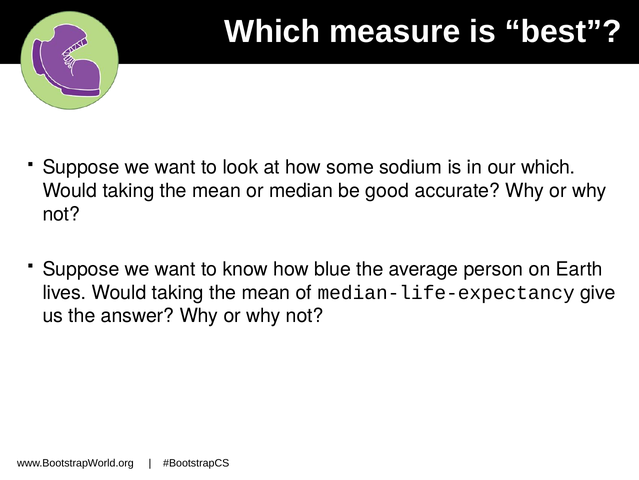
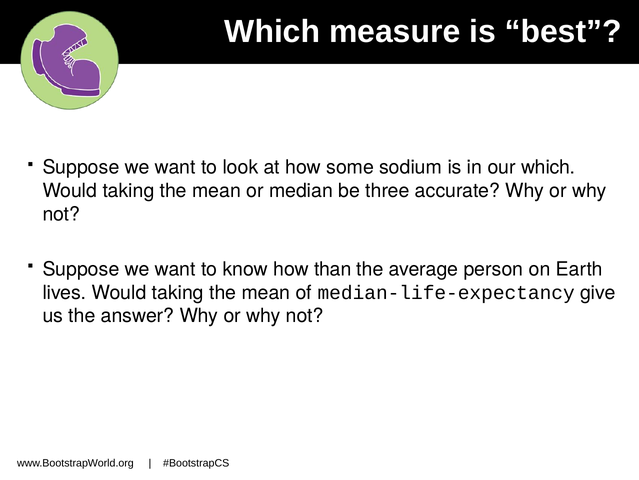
good: good -> three
blue: blue -> than
